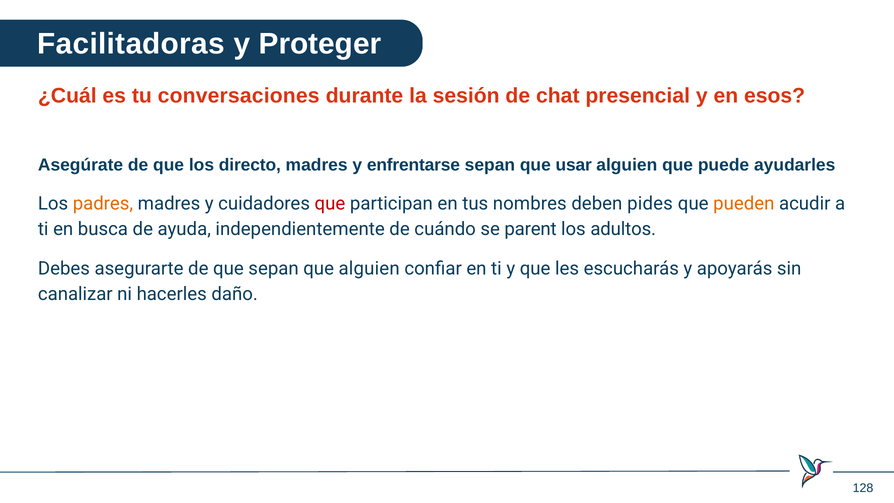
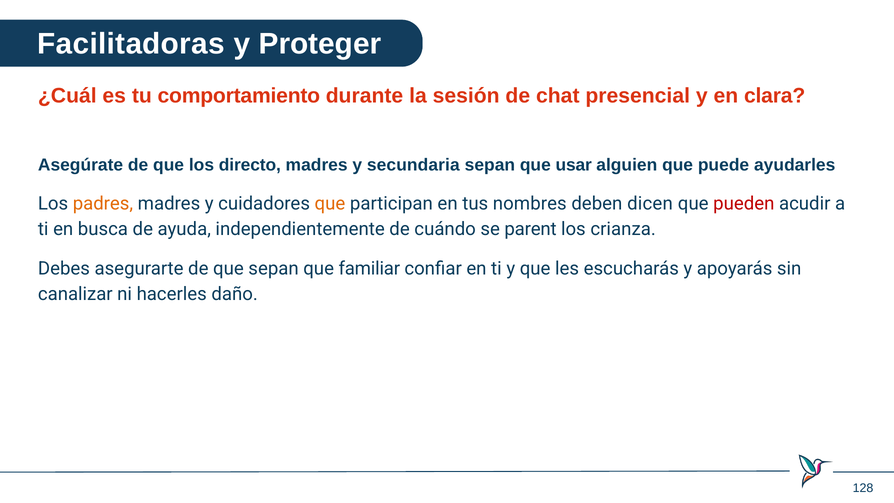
conversaciones: conversaciones -> comportamiento
esos: esos -> clara
enfrentarse: enfrentarse -> secundaria
que at (330, 204) colour: red -> orange
pides: pides -> dicen
pueden colour: orange -> red
adultos: adultos -> crianza
que alguien: alguien -> familiar
